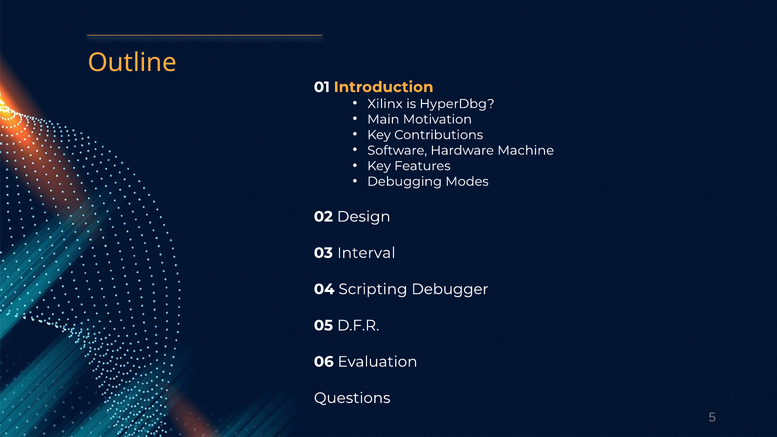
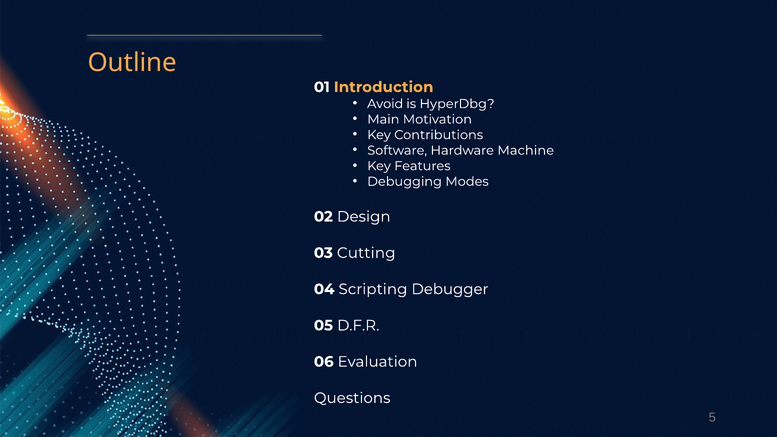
Xilinx: Xilinx -> Avoid
Interval: Interval -> Cutting
